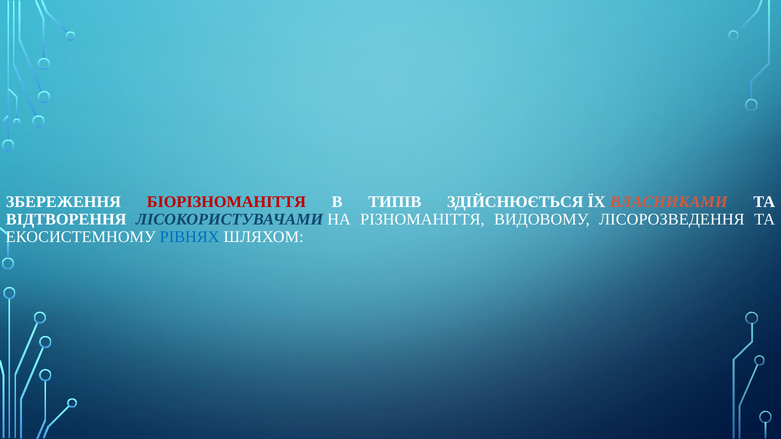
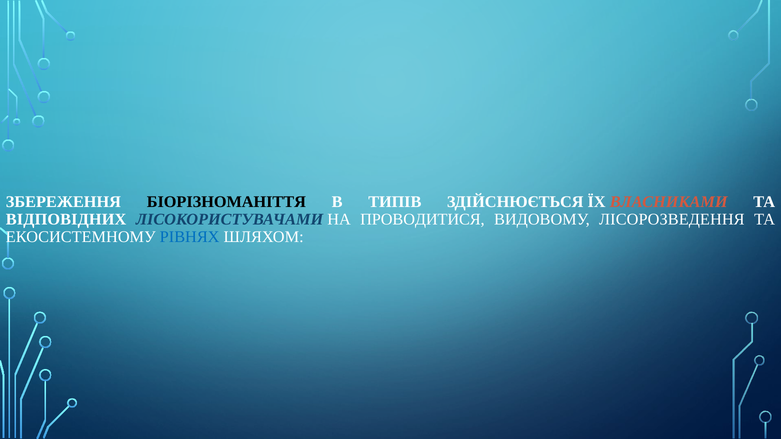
БІОРІЗНОМАНІТТЯ colour: red -> black
ВІДТВОРЕННЯ: ВІДТВОРЕННЯ -> ВІДПОВІДНИХ
РІЗНОМАНІТТЯ: РІЗНОМАНІТТЯ -> ПРОВОДИТИСЯ
